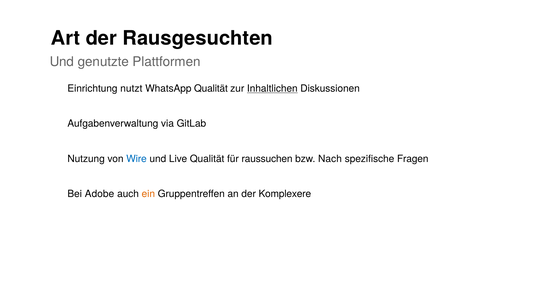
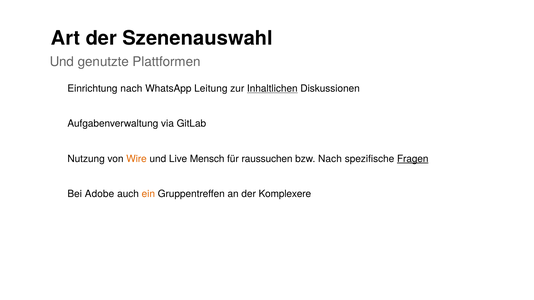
Rausgesuchten: Rausgesuchten -> Szenenauswahl
nutzt at (131, 89): nutzt -> nach
WhatsApp Qualität: Qualität -> Leitung
Wire colour: blue -> orange
Live Qualität: Qualität -> Mensch
Fragen underline: none -> present
